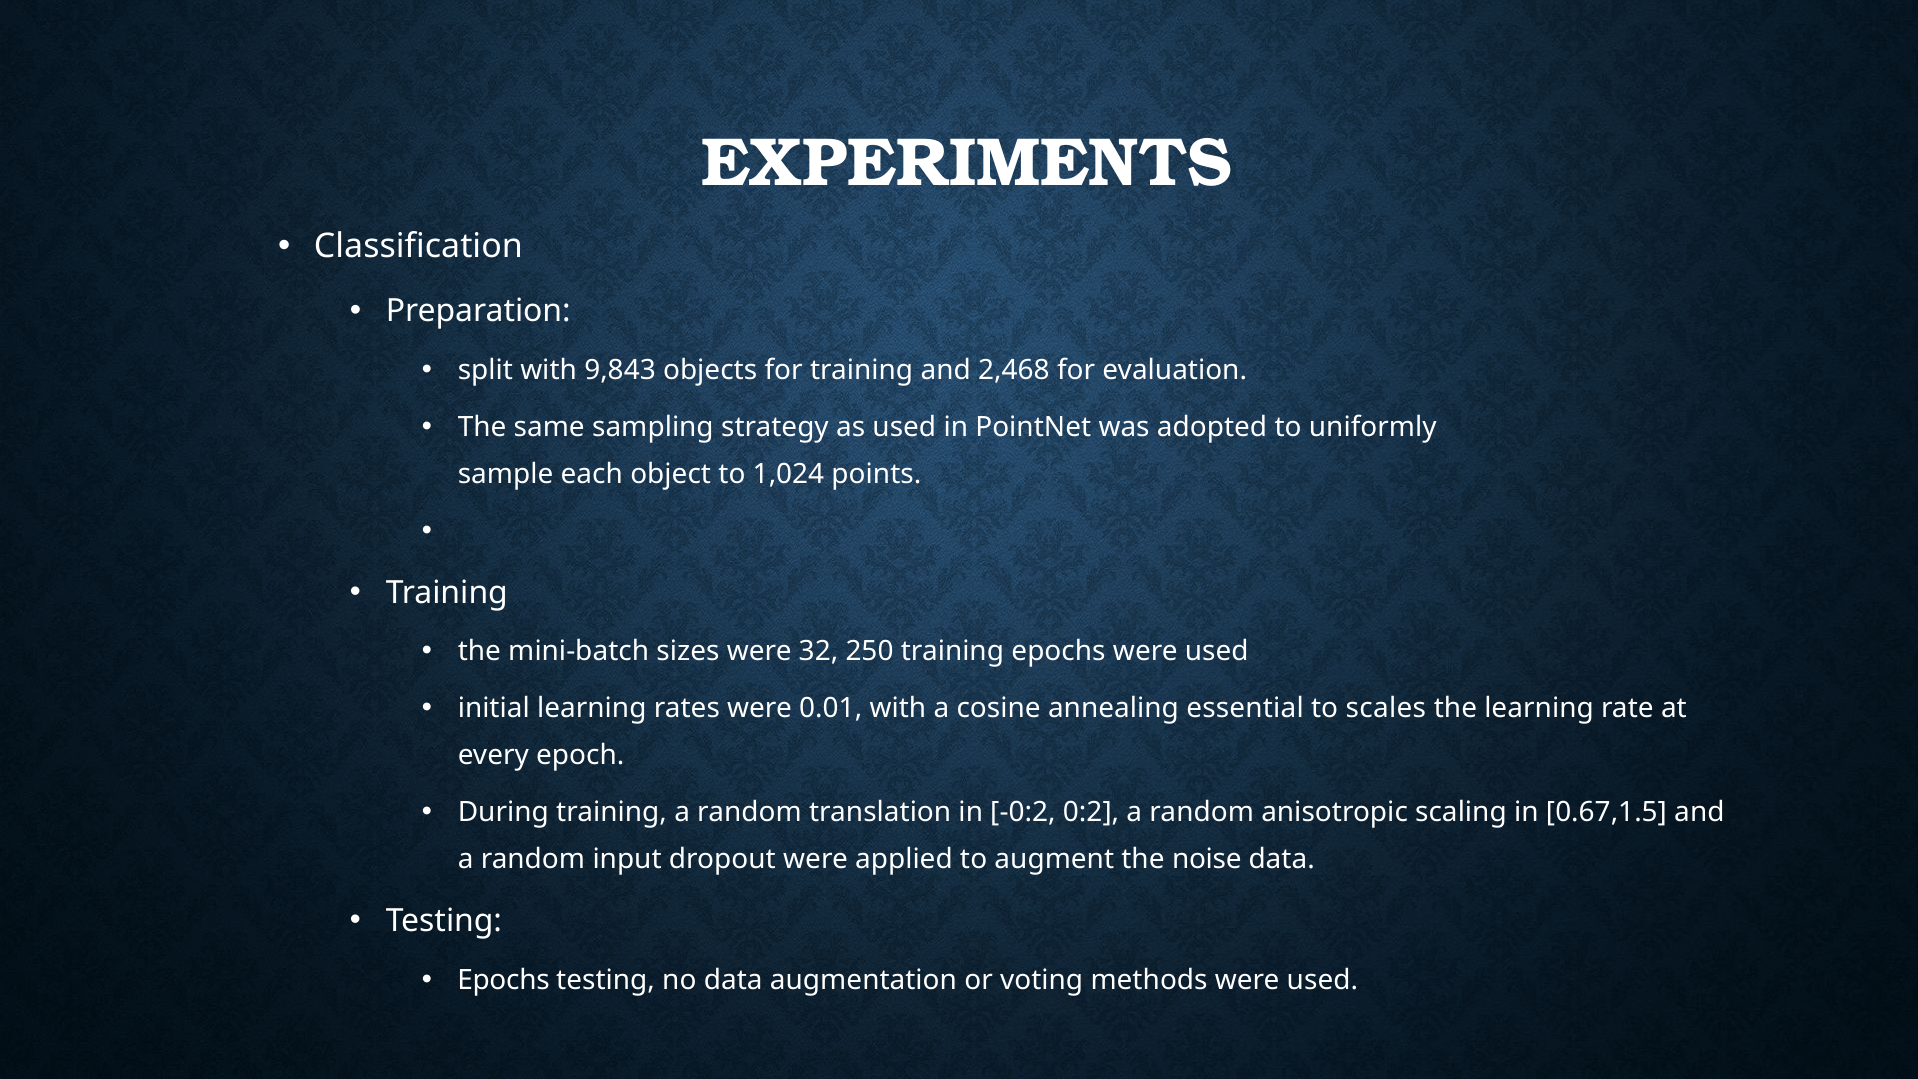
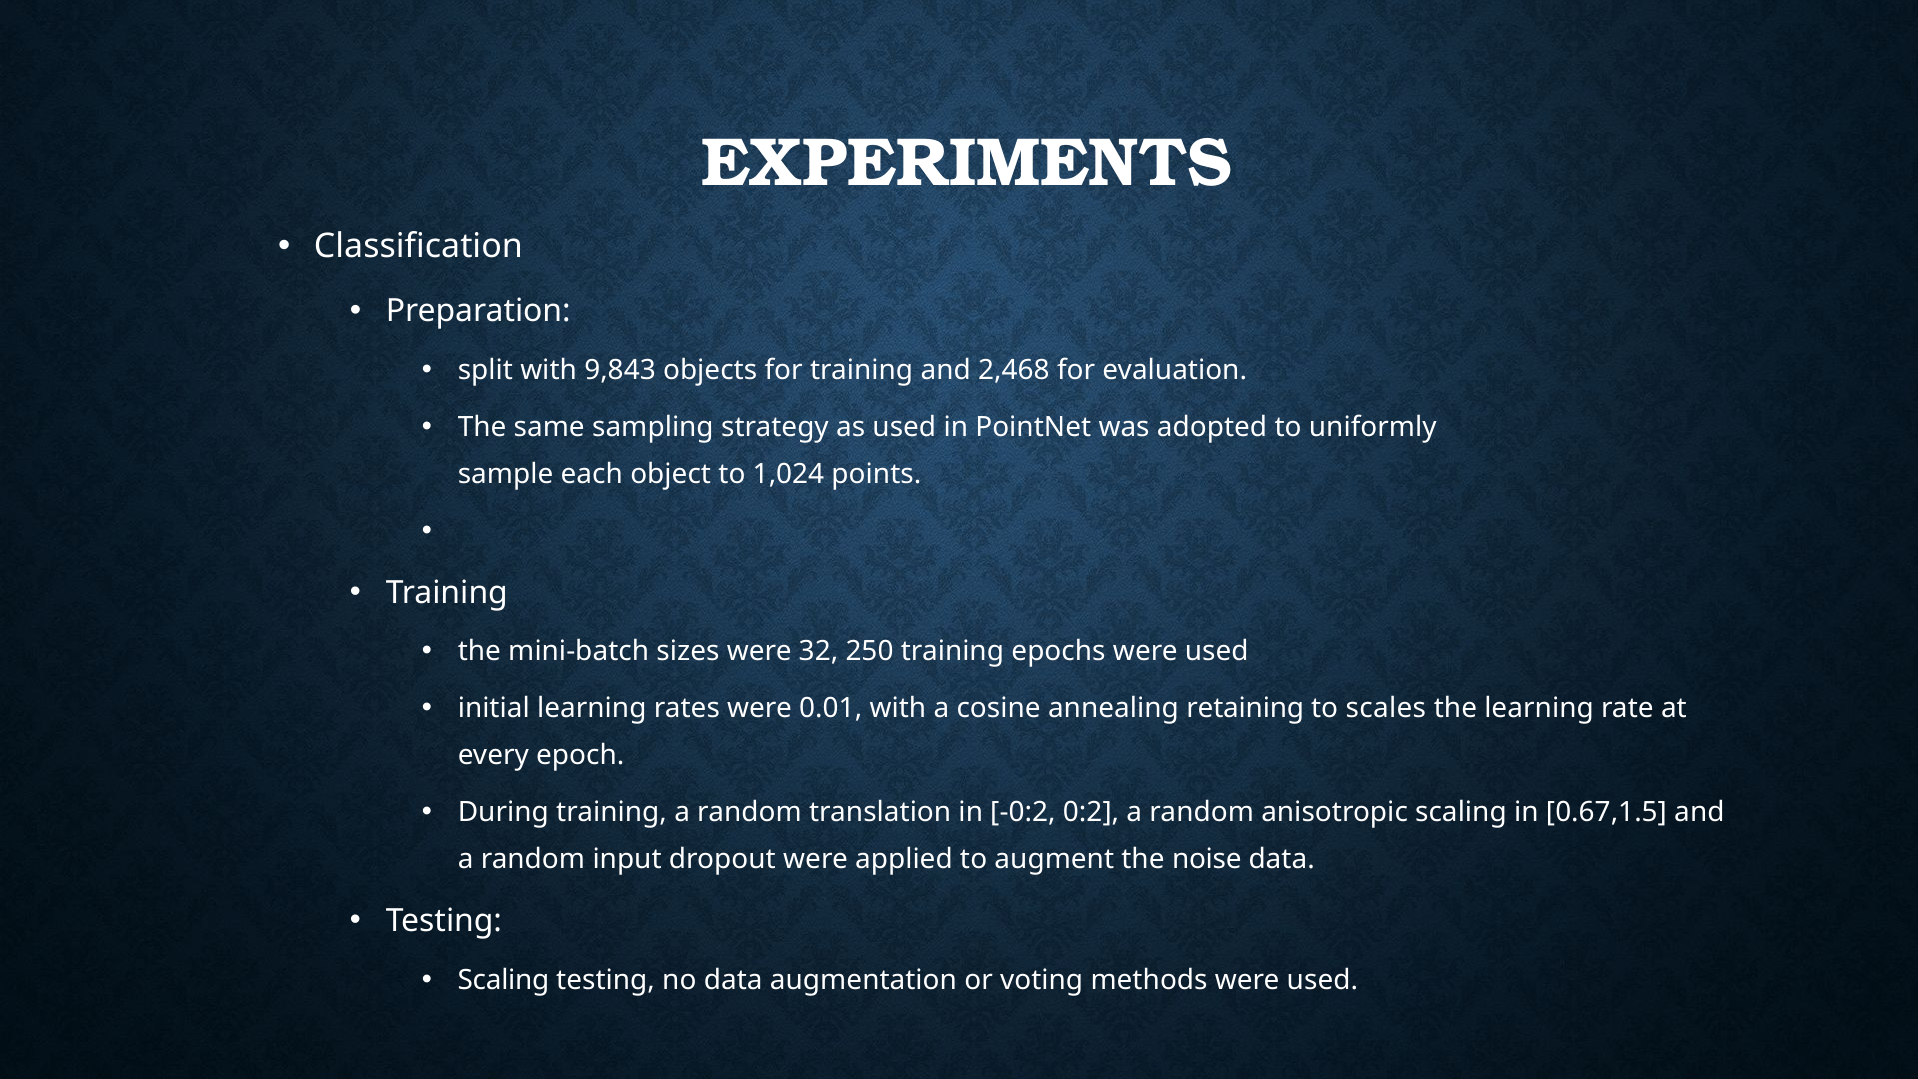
essential: essential -> retaining
Epochs at (503, 980): Epochs -> Scaling
